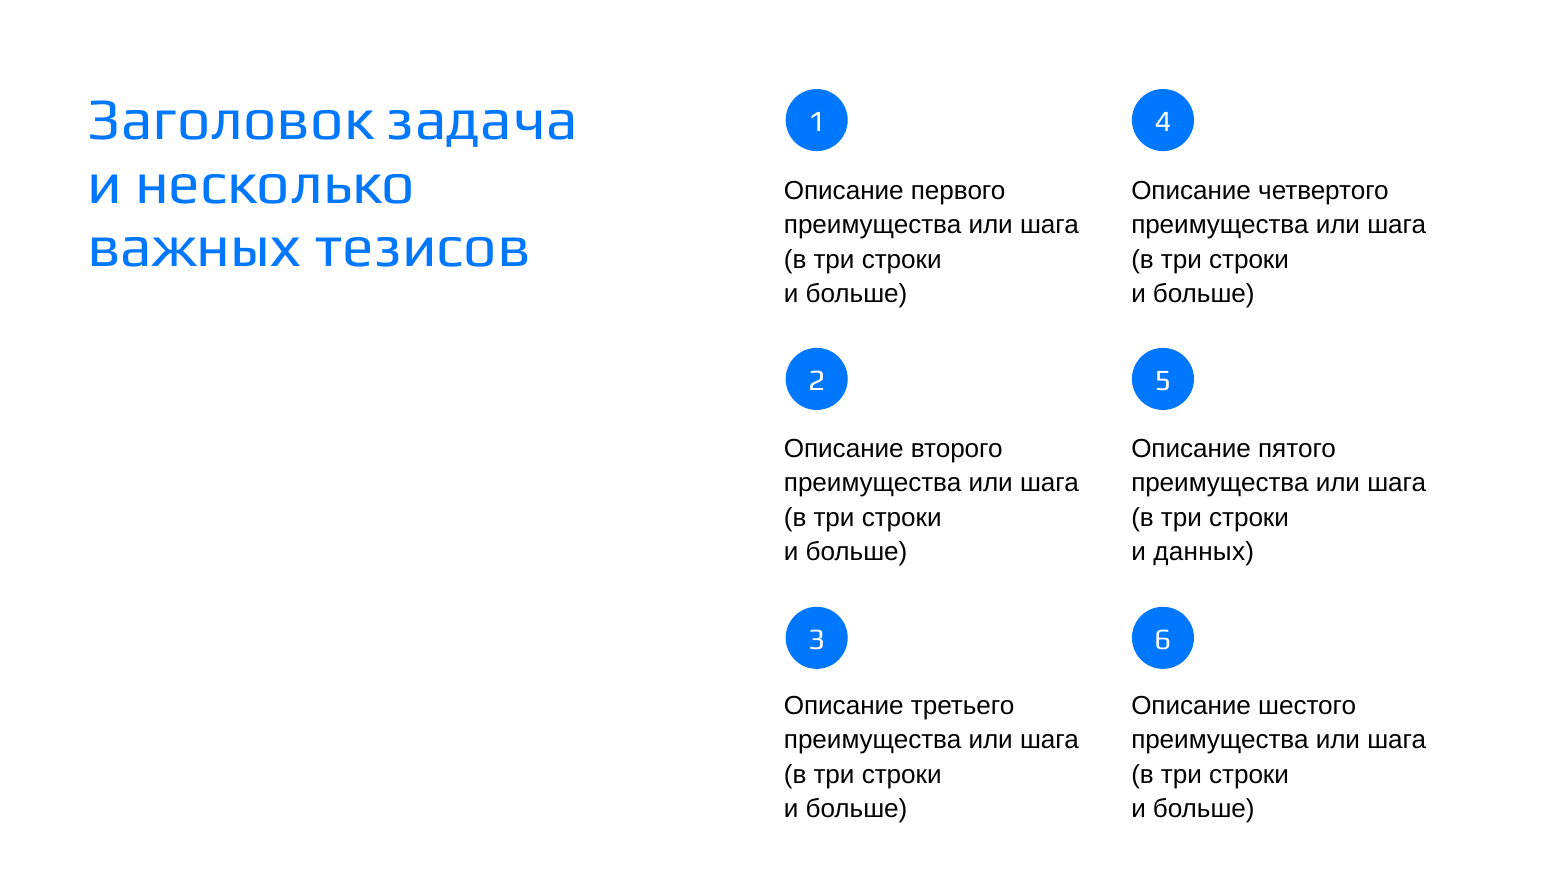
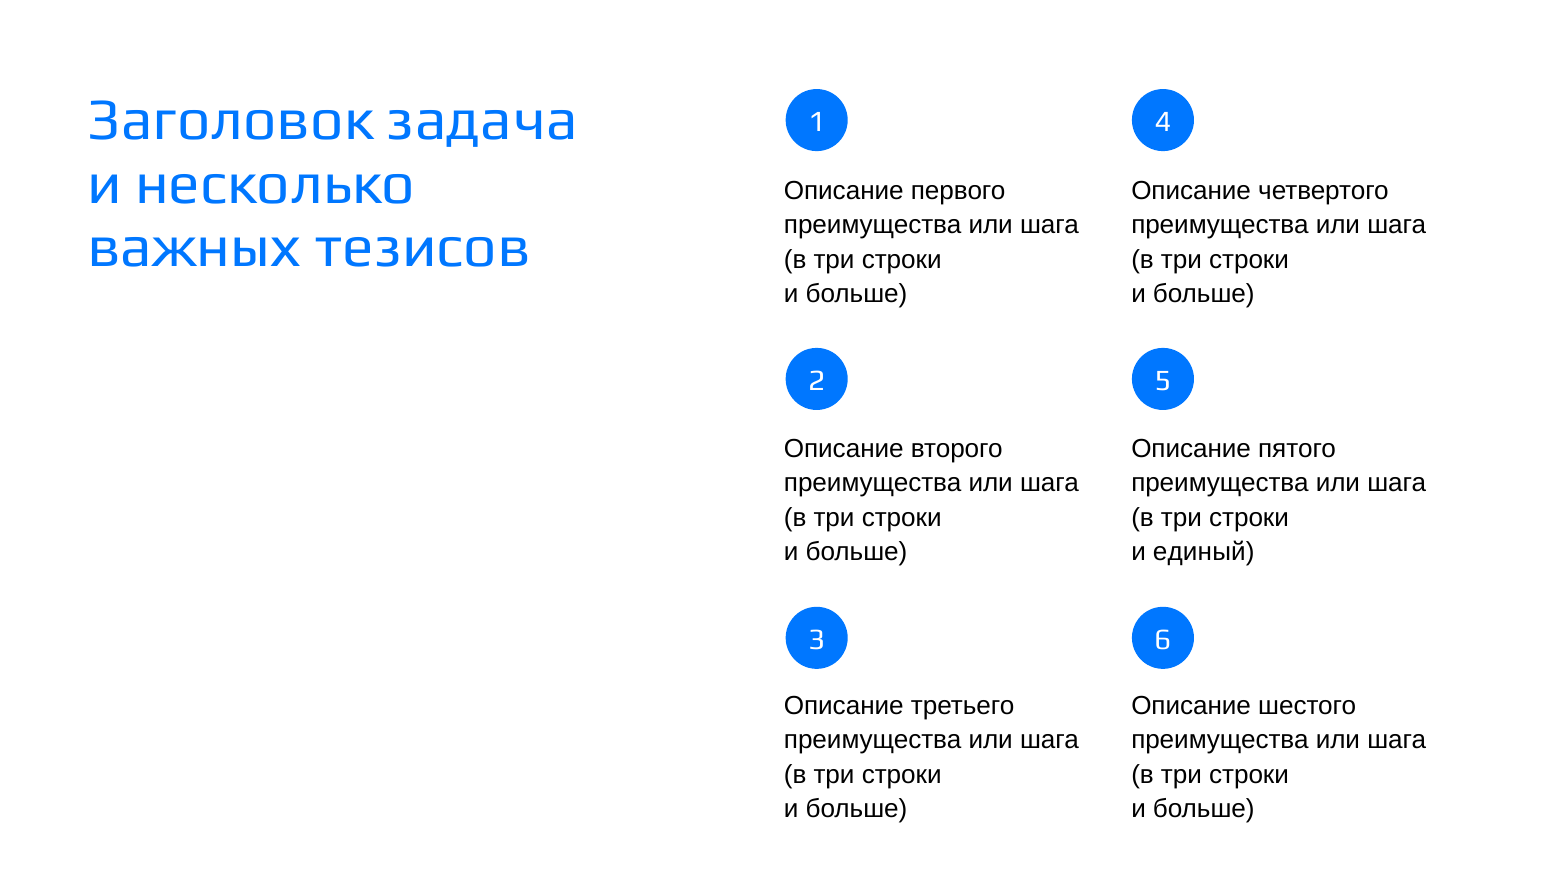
данных: данных -> единый
